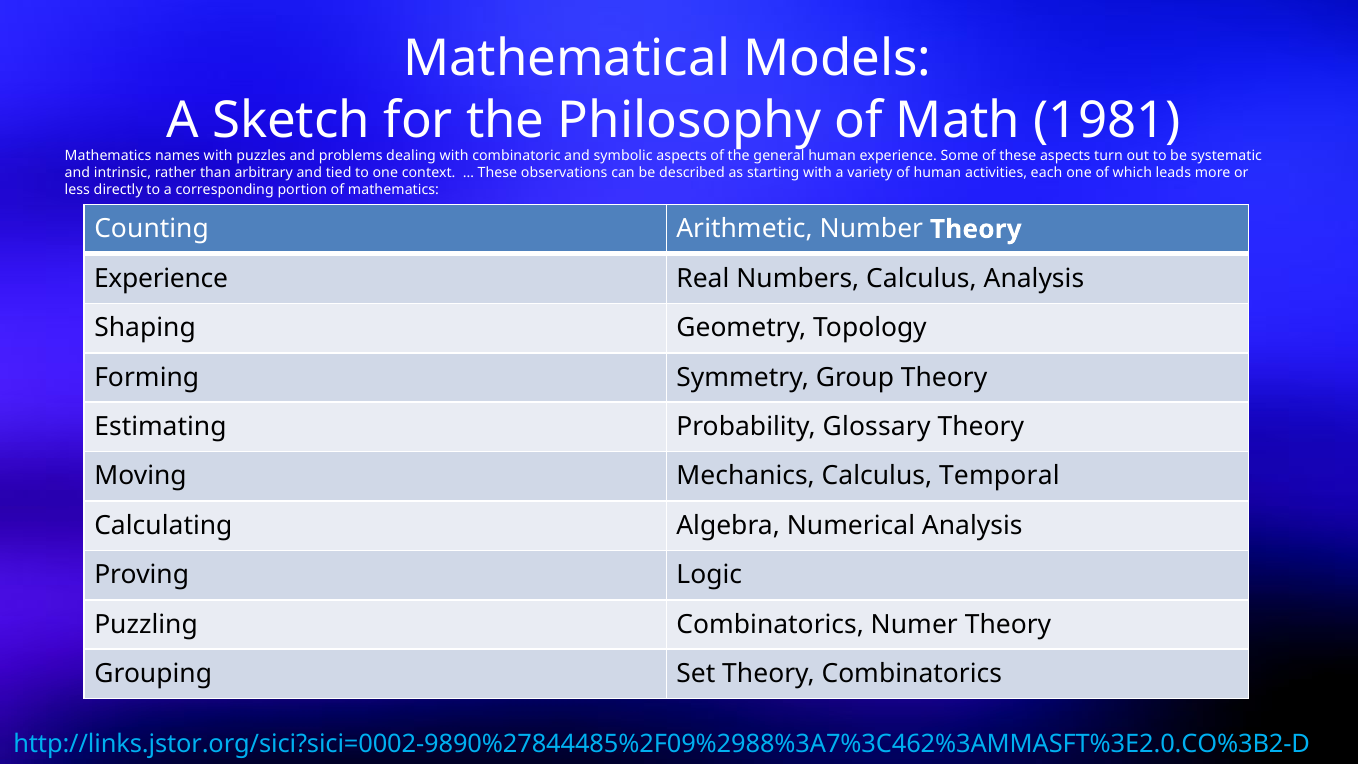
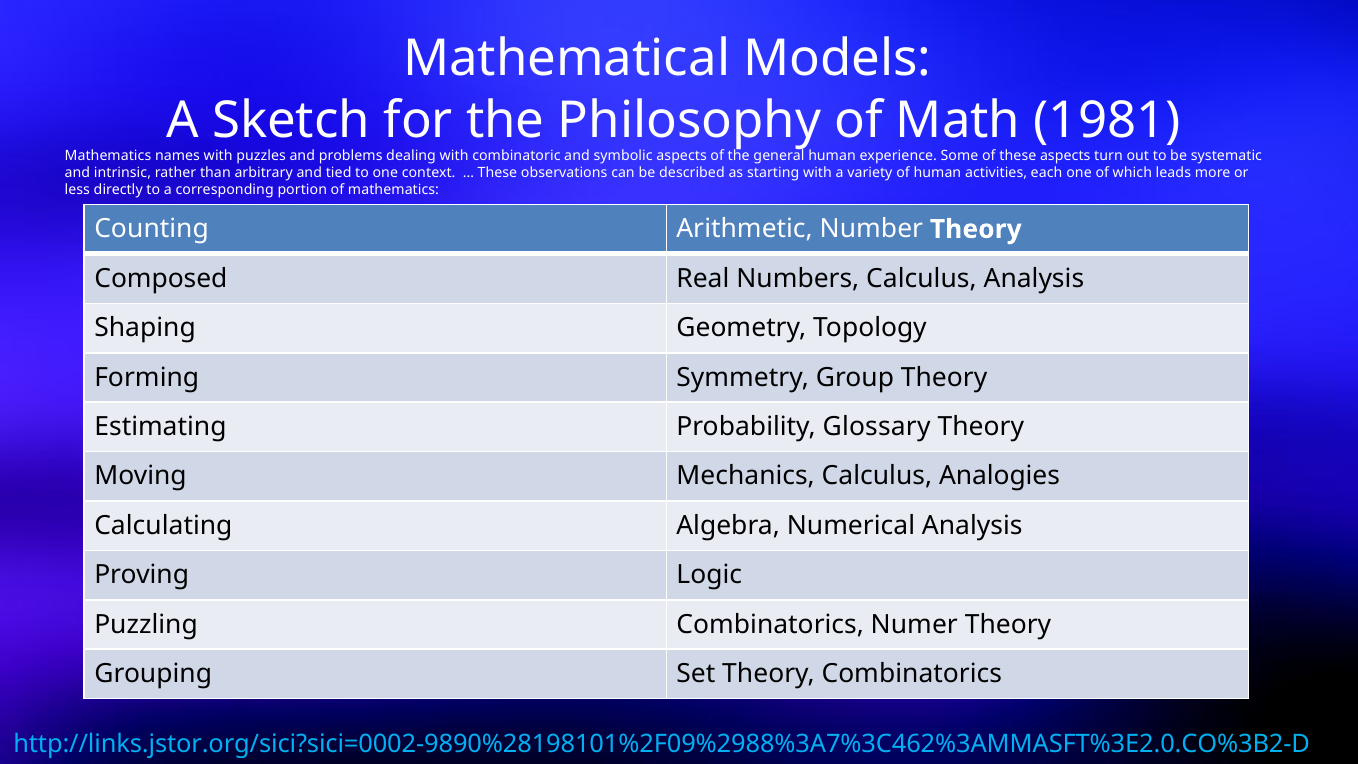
Experience at (161, 279): Experience -> Composed
Temporal: Temporal -> Analogies
http://links.jstor.org/sici?sici=0002-9890%27844485%2F09%2988%3A7%3C462%3AMMASFT%3E2.0.CO%3B2-D: http://links.jstor.org/sici?sici=0002-9890%27844485%2F09%2988%3A7%3C462%3AMMASFT%3E2.0.CO%3B2-D -> http://links.jstor.org/sici?sici=0002-9890%28198101%2F09%2988%3A7%3C462%3AMMASFT%3E2.0.CO%3B2-D
